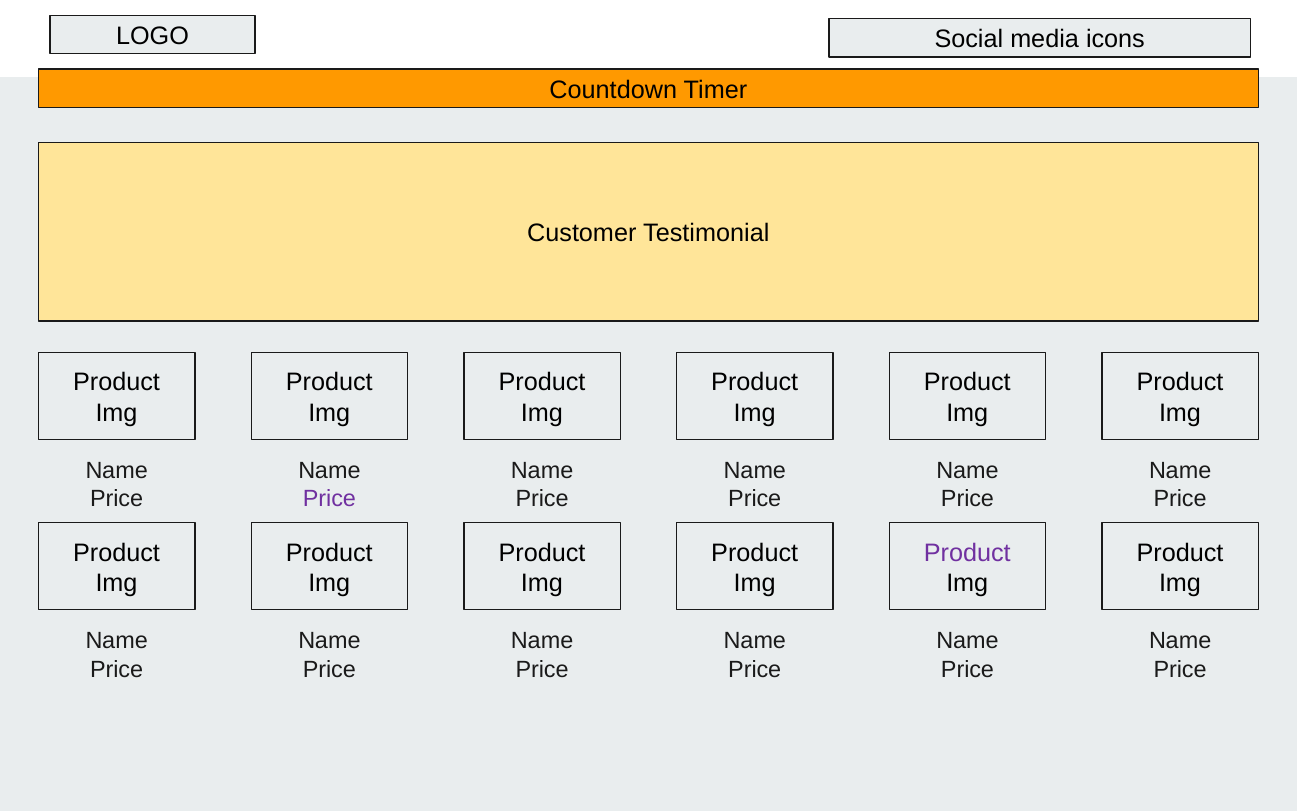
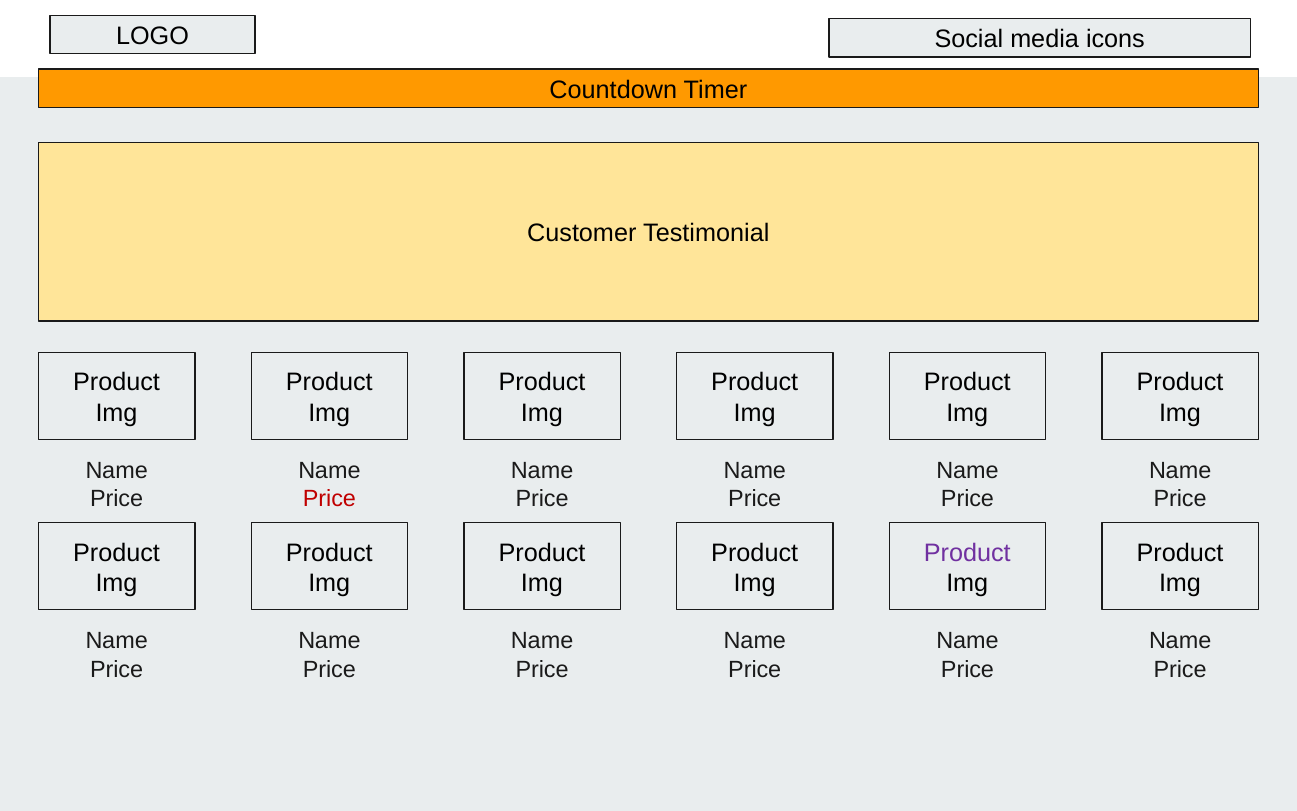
Price at (329, 499) colour: purple -> red
